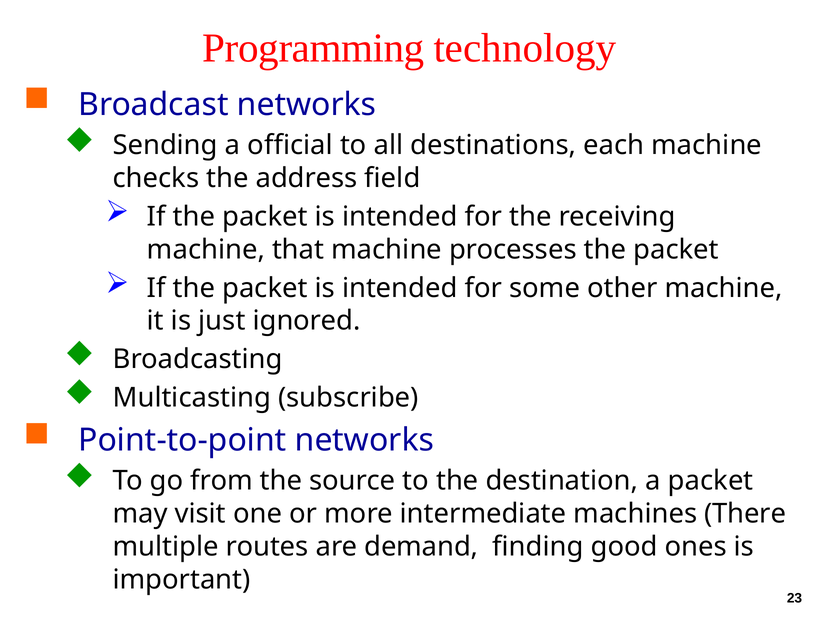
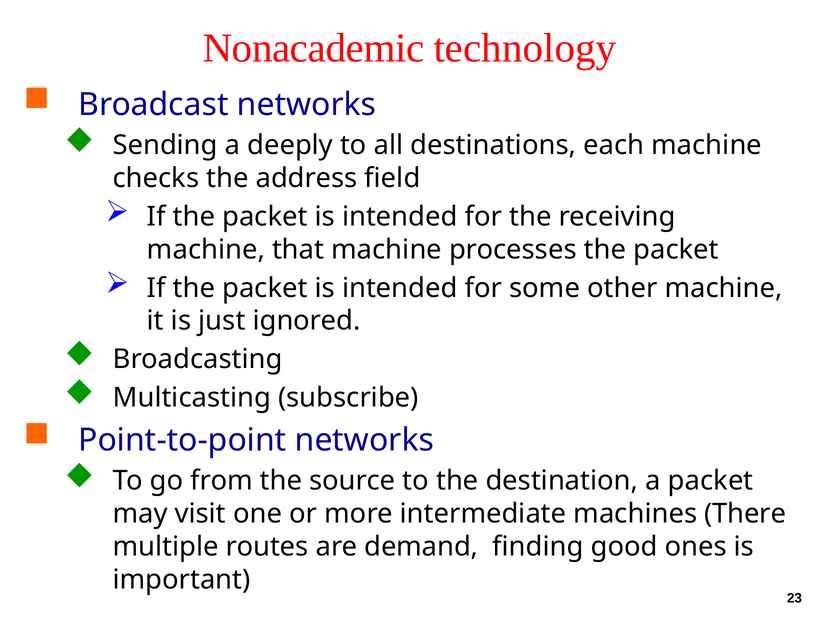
Programming: Programming -> Nonacademic
official: official -> deeply
